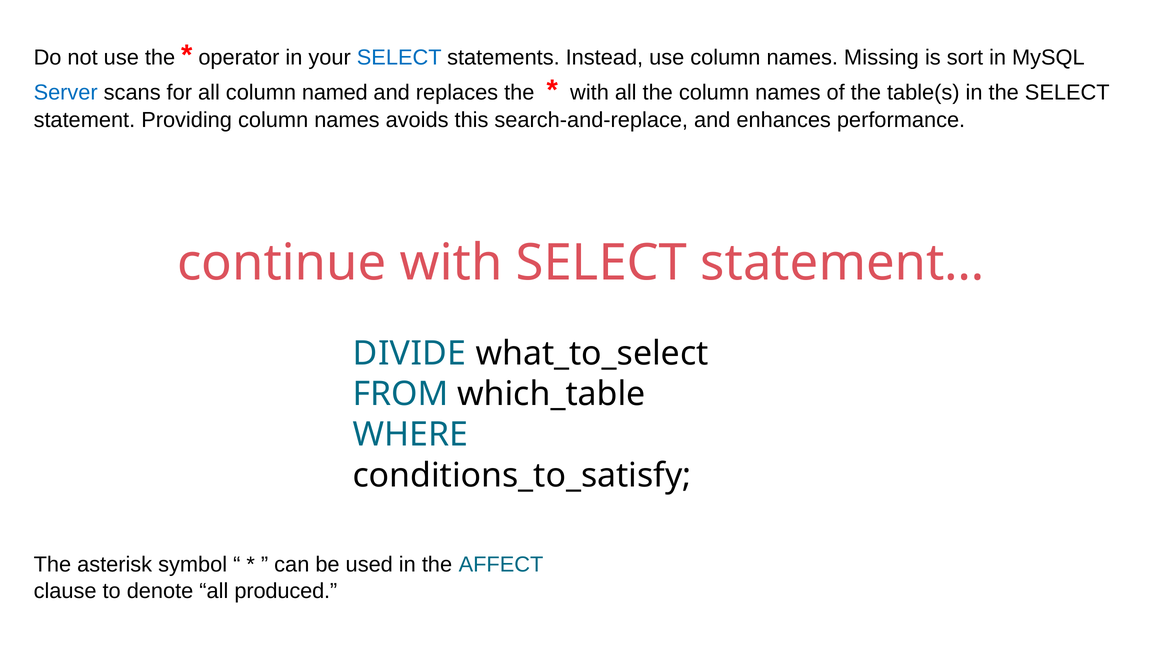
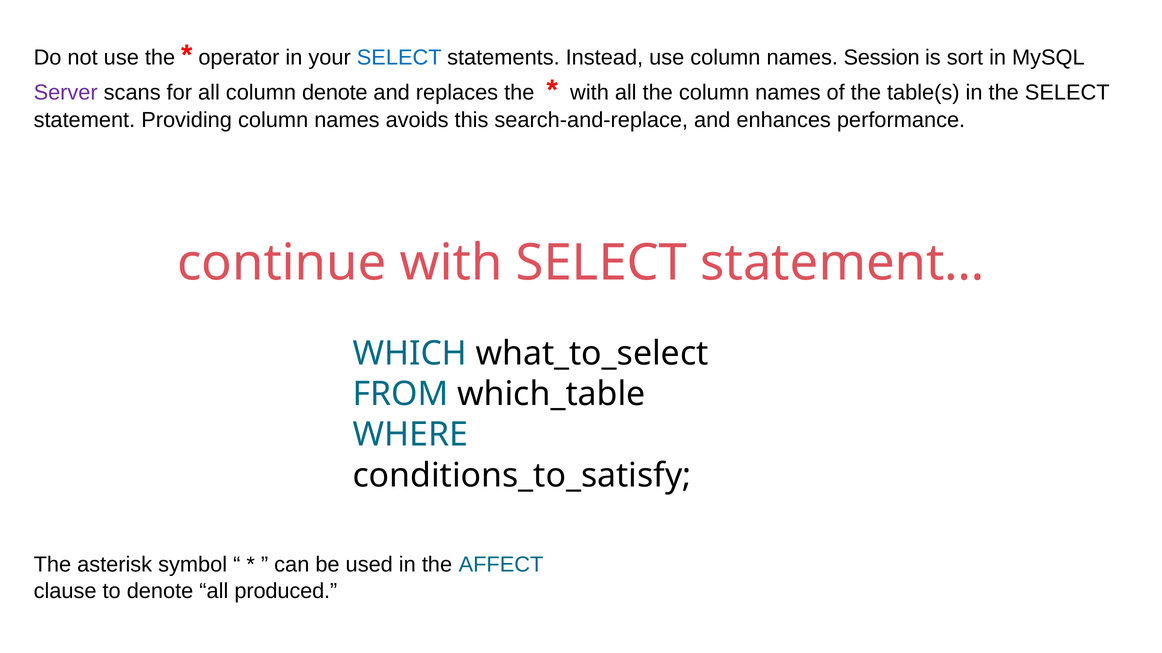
Missing: Missing -> Session
Server colour: blue -> purple
column named: named -> denote
DIVIDE: DIVIDE -> WHICH
